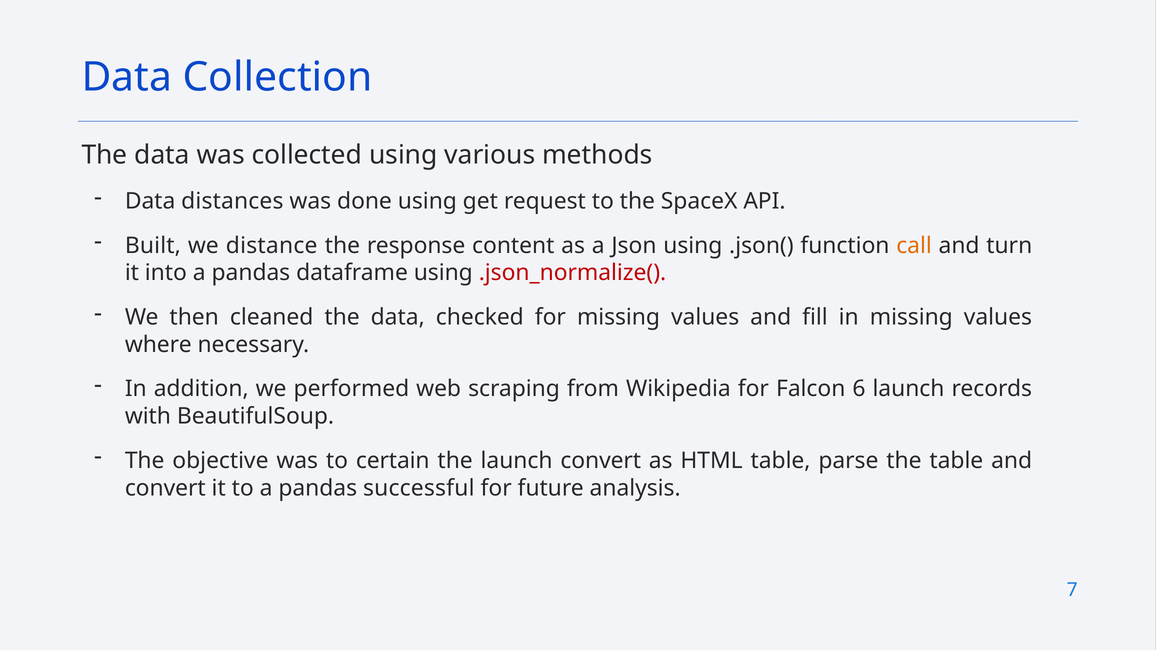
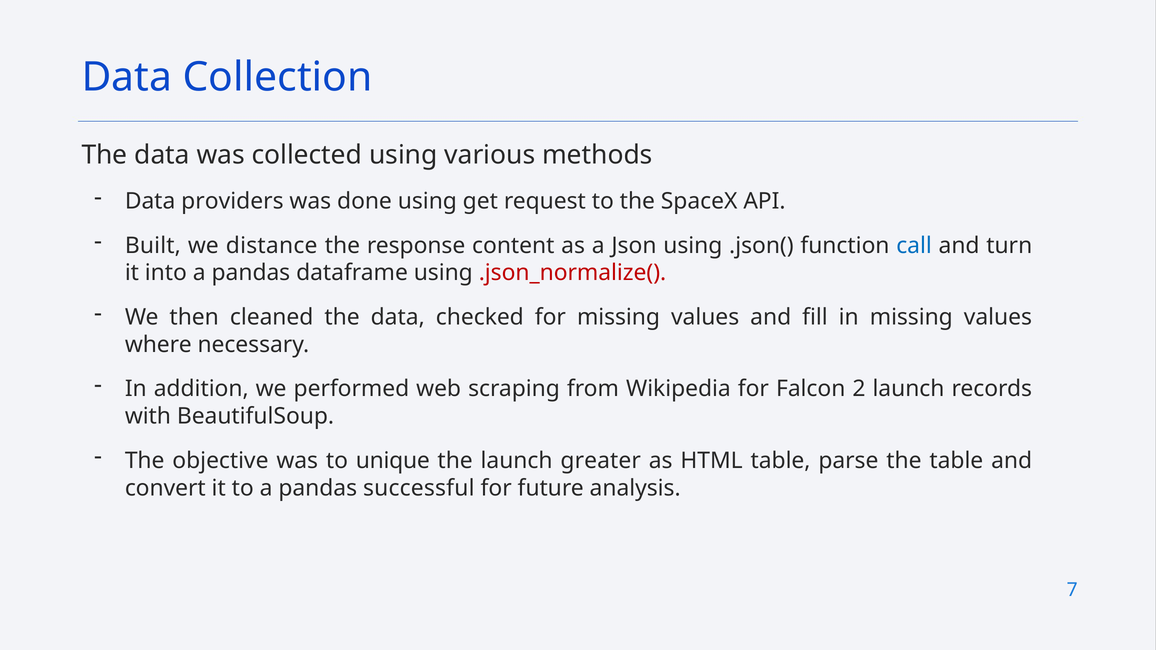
distances: distances -> providers
call colour: orange -> blue
6: 6 -> 2
certain: certain -> unique
launch convert: convert -> greater
